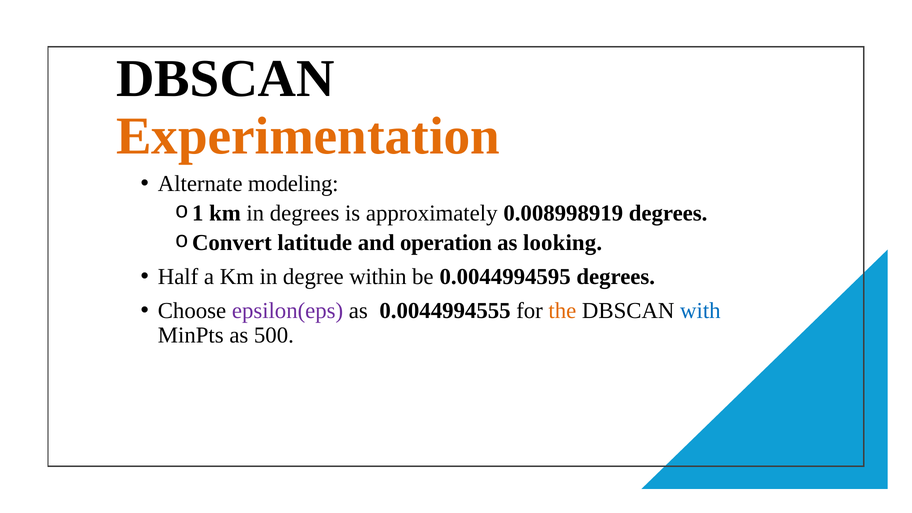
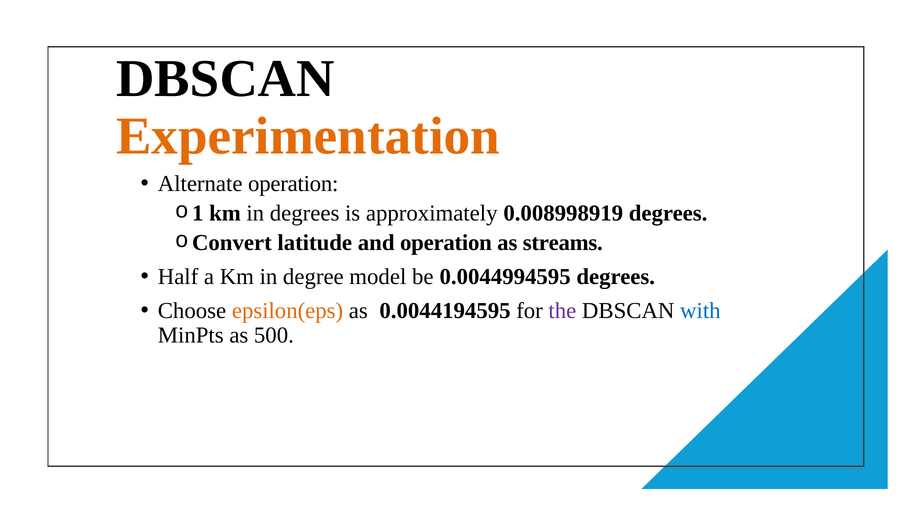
Alternate modeling: modeling -> operation
looking: looking -> streams
within: within -> model
epsilon(eps colour: purple -> orange
0.0044994555: 0.0044994555 -> 0.0044194595
the colour: orange -> purple
